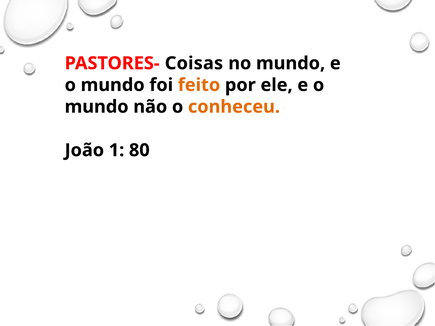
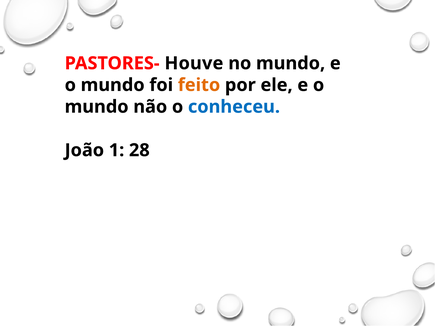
Coisas: Coisas -> Houve
conheceu colour: orange -> blue
80: 80 -> 28
